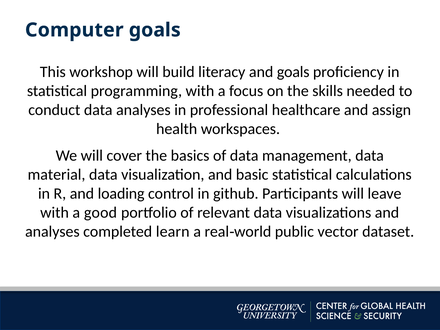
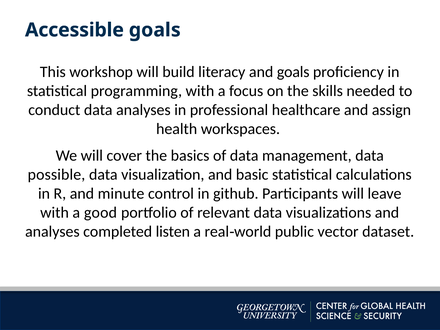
Computer: Computer -> Accessible
material: material -> possible
loading: loading -> minute
learn: learn -> listen
